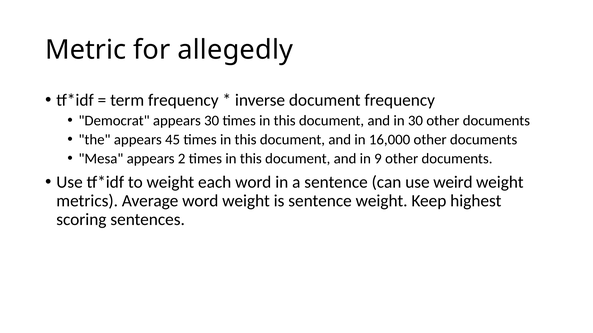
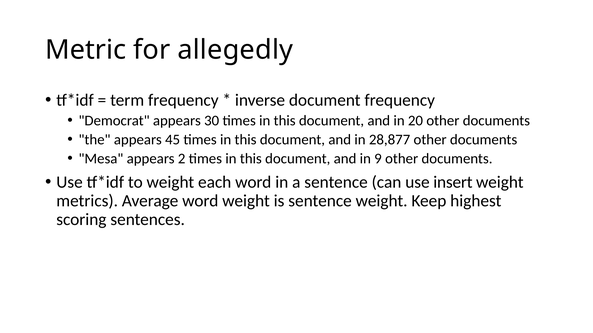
in 30: 30 -> 20
16,000: 16,000 -> 28,877
weird: weird -> insert
